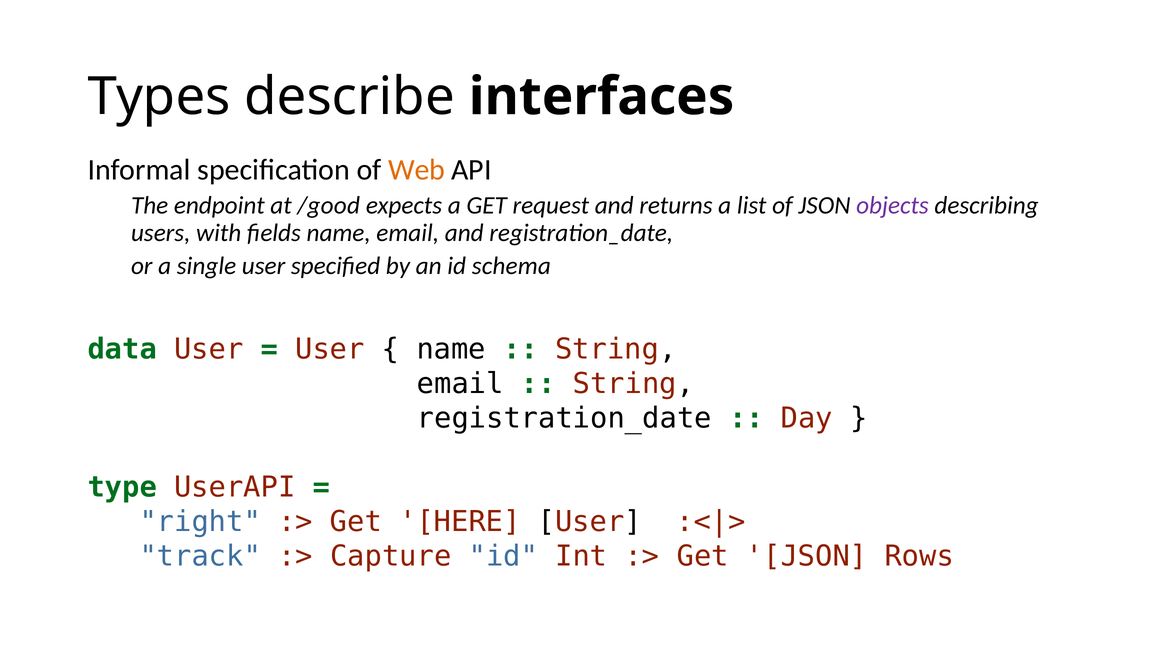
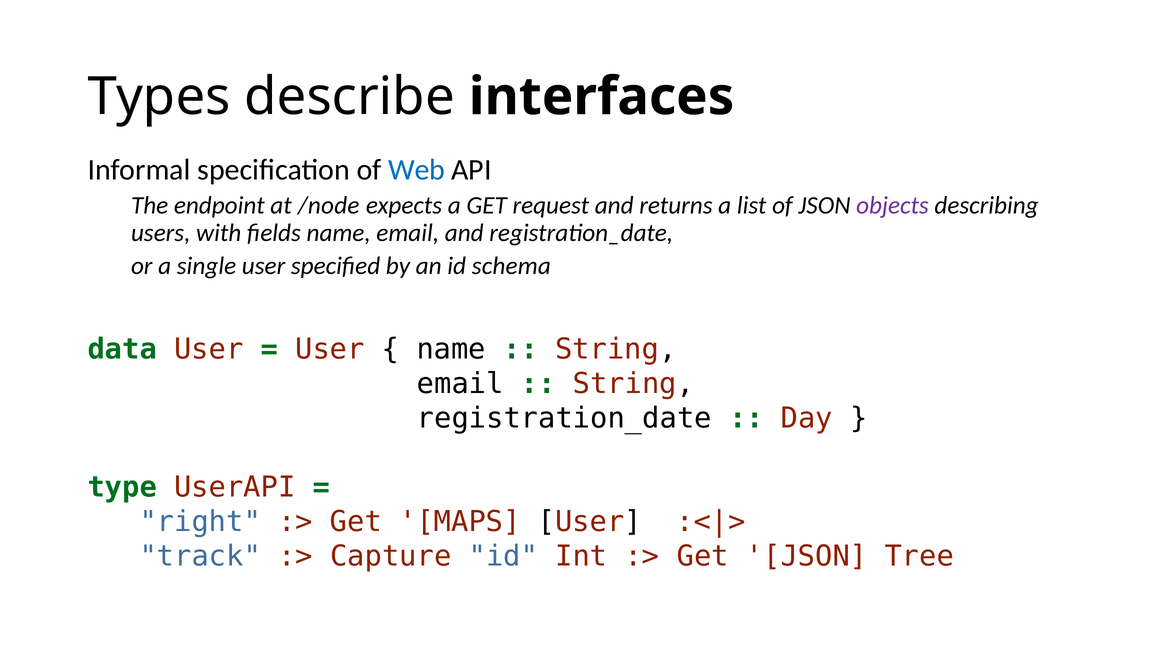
Web colour: orange -> blue
/good: /good -> /node
HERE: HERE -> MAPS
Rows: Rows -> Tree
